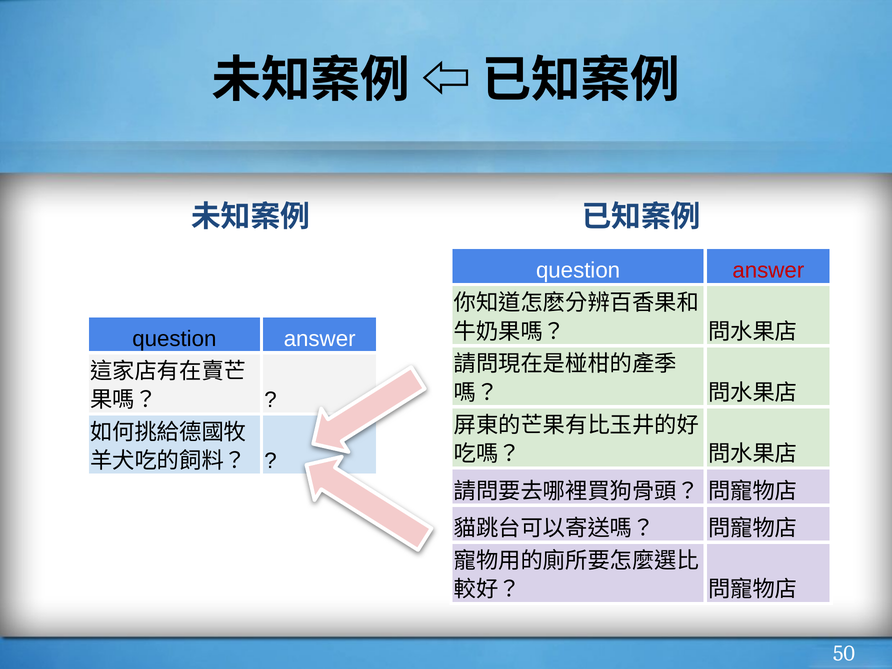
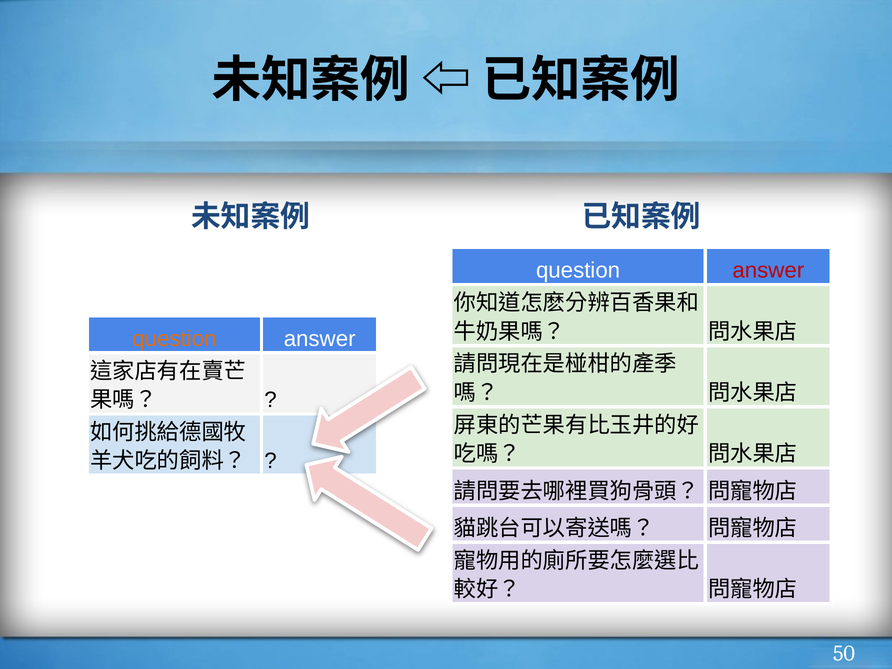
question at (174, 339) colour: black -> orange
